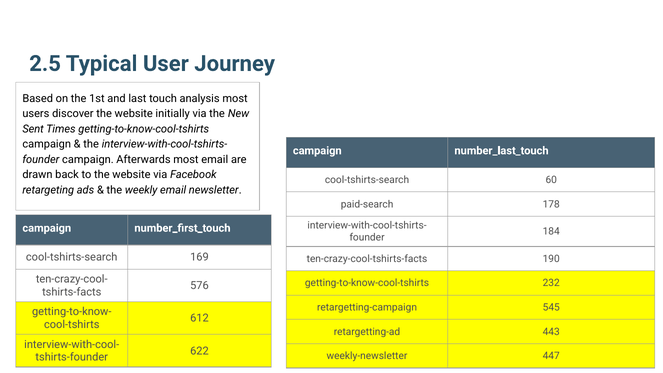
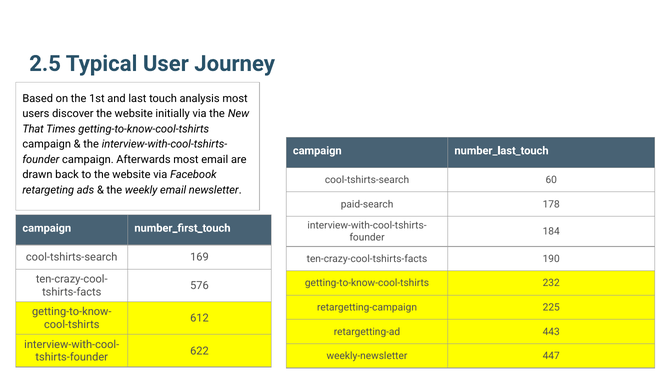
Sent: Sent -> That
545: 545 -> 225
